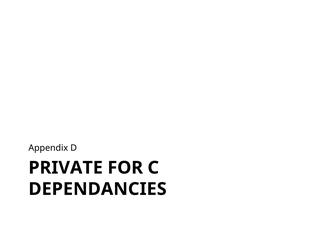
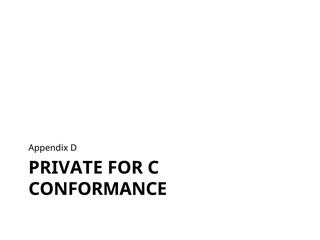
DEPENDANCIES: DEPENDANCIES -> CONFORMANCE
